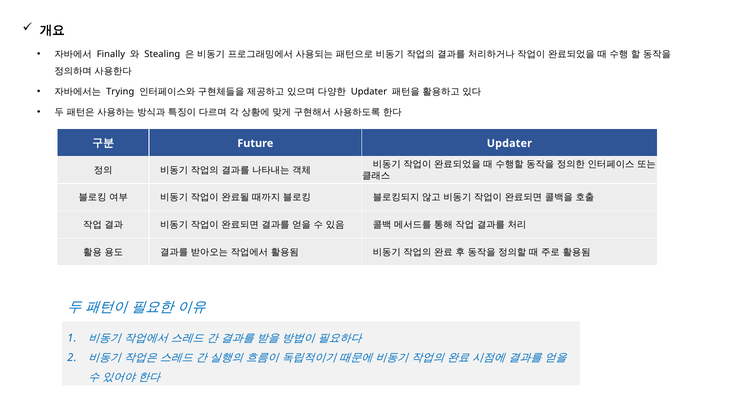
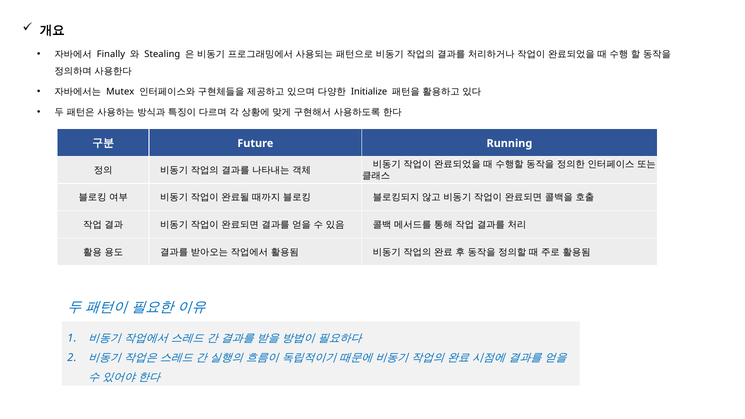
Trying: Trying -> Mutex
Updater at (369, 92): Updater -> Initialize
Future Updater: Updater -> Running
